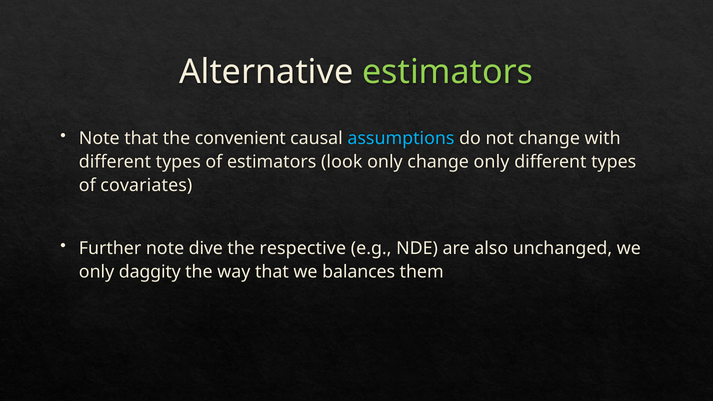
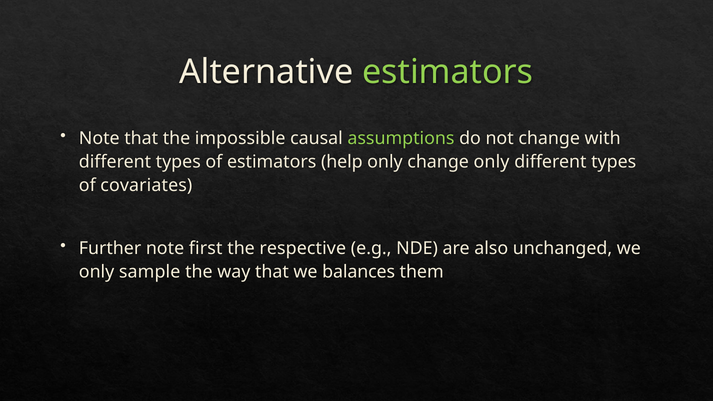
convenient: convenient -> impossible
assumptions colour: light blue -> light green
look: look -> help
dive: dive -> first
daggity: daggity -> sample
